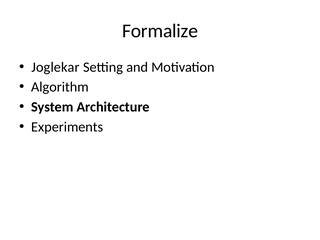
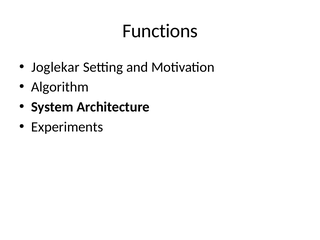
Formalize: Formalize -> Functions
